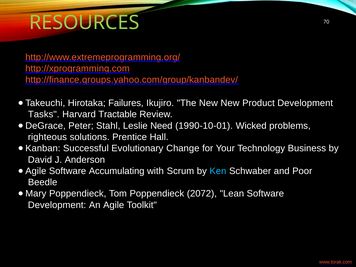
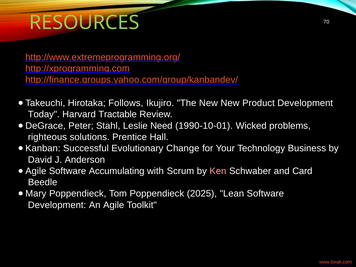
Failures: Failures -> Follows
Tasks: Tasks -> Today
Ken colour: light blue -> pink
Poor: Poor -> Card
2072: 2072 -> 2025
